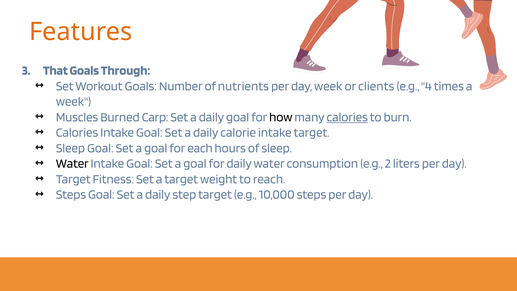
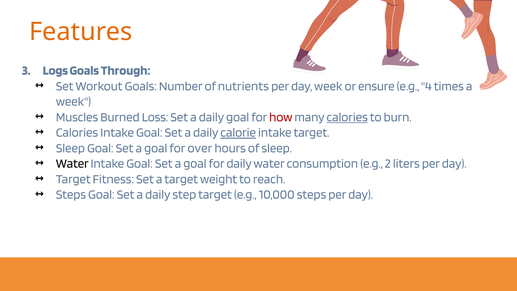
That: That -> Logs
clients: clients -> ensure
Carp: Carp -> Loss
how colour: black -> red
calorie underline: none -> present
each: each -> over
